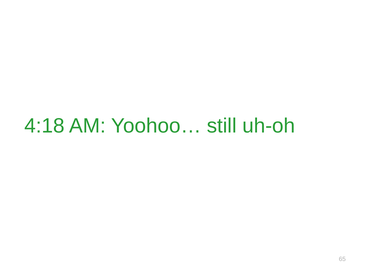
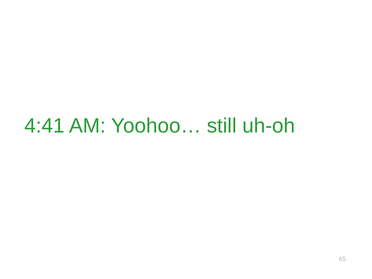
4:18: 4:18 -> 4:41
